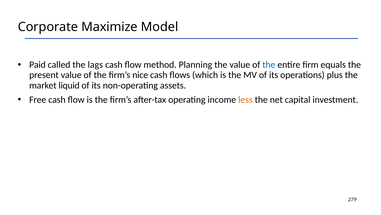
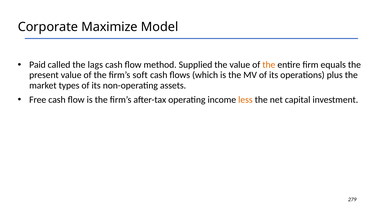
Planning: Planning -> Supplied
the at (269, 65) colour: blue -> orange
nice: nice -> soft
liquid: liquid -> types
